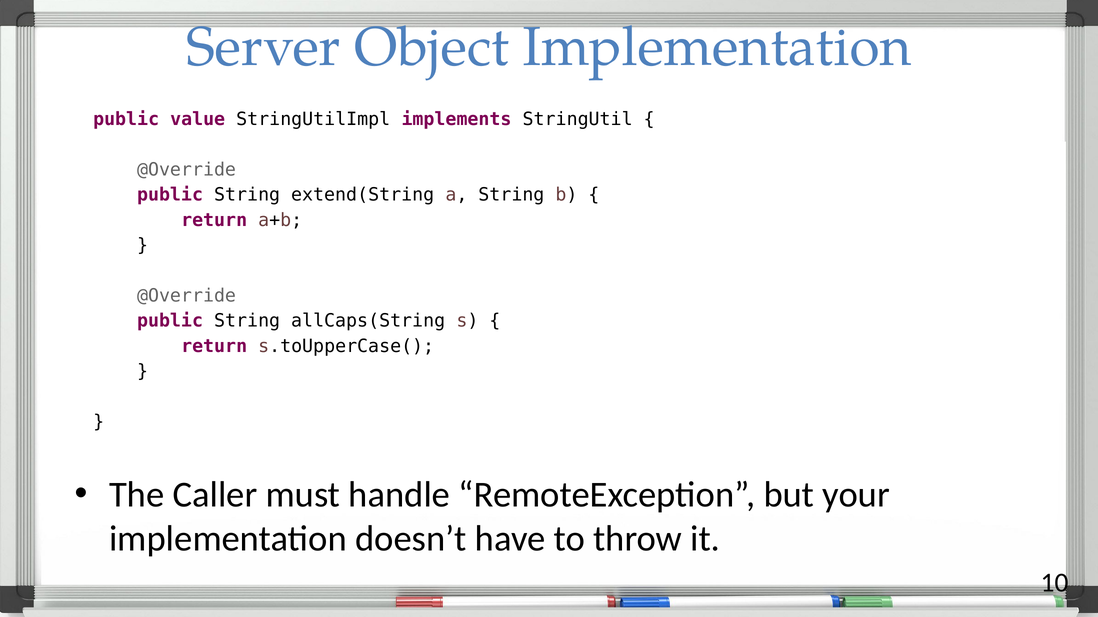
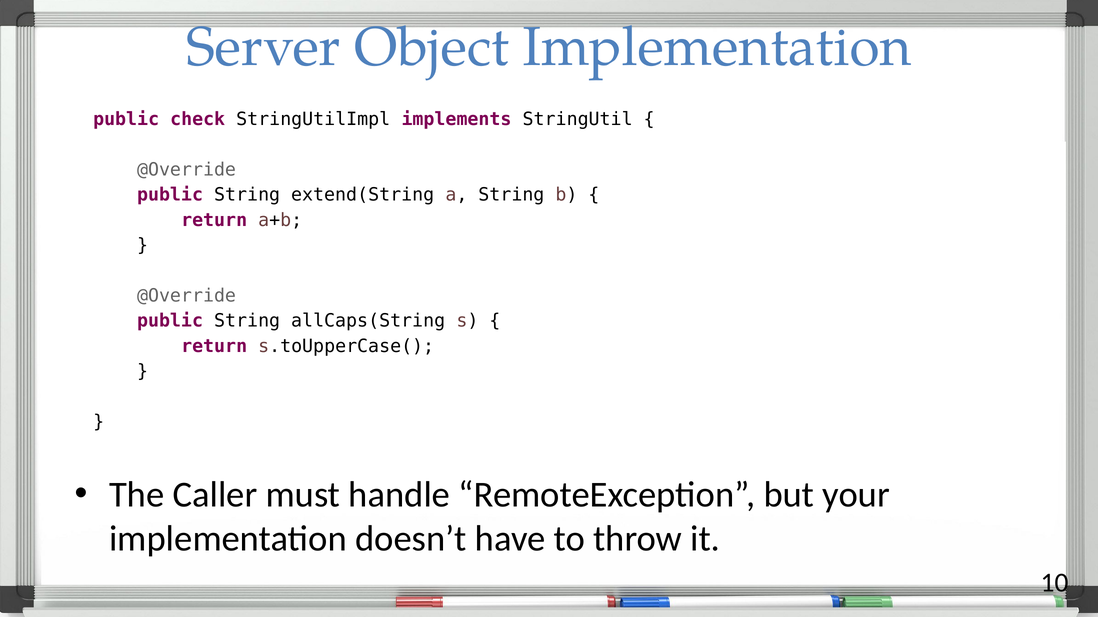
value: value -> check
